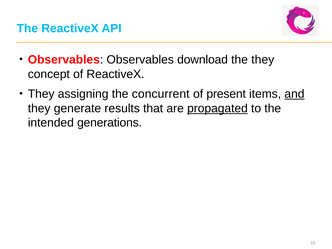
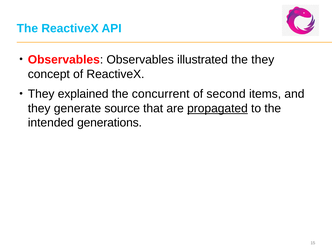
download: download -> illustrated
assigning: assigning -> explained
present: present -> second
and underline: present -> none
results: results -> source
